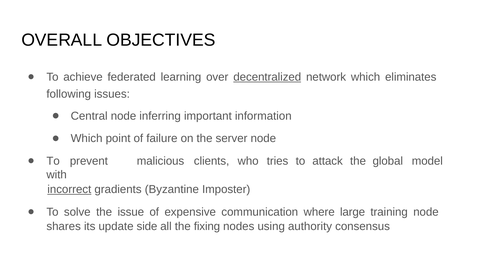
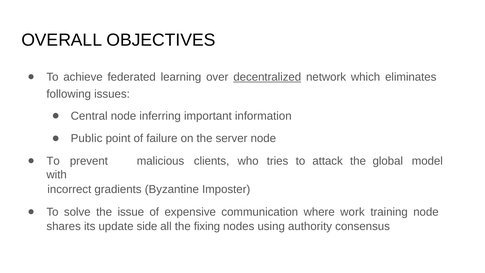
Which at (87, 138): Which -> Public
incorrect underline: present -> none
large: large -> work
